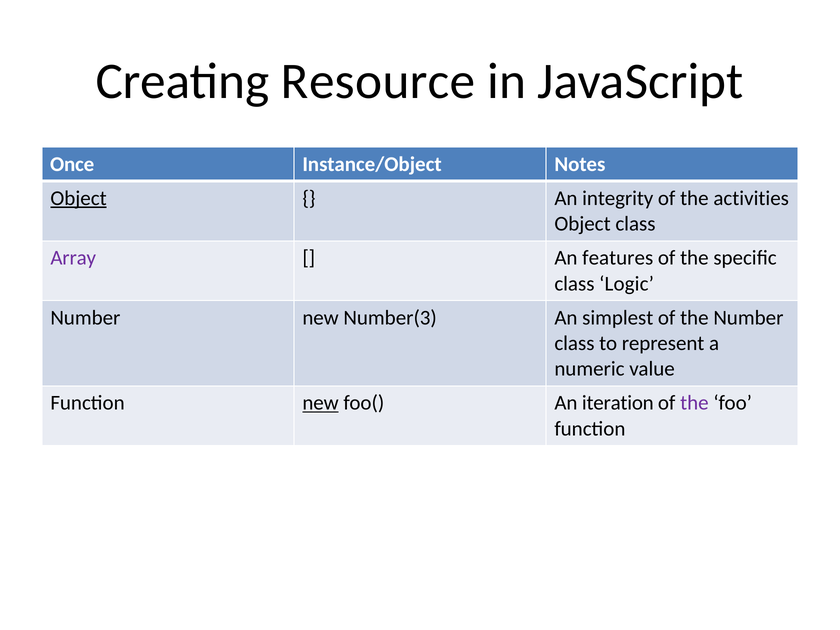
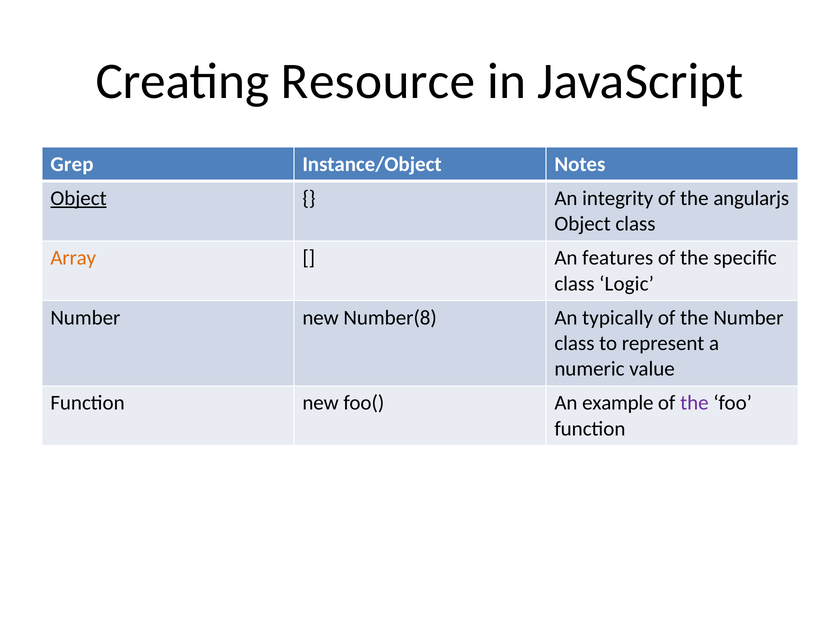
Once: Once -> Grep
activities: activities -> angularjs
Array colour: purple -> orange
Number(3: Number(3 -> Number(8
simplest: simplest -> typically
new at (321, 403) underline: present -> none
iteration: iteration -> example
